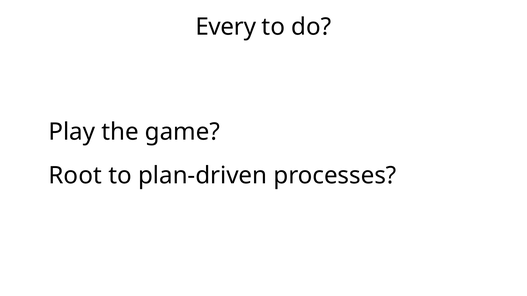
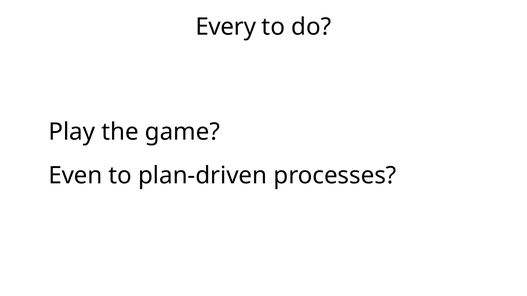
Root: Root -> Even
